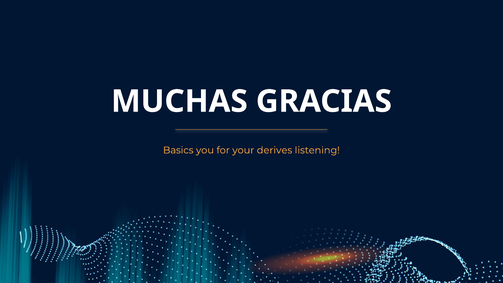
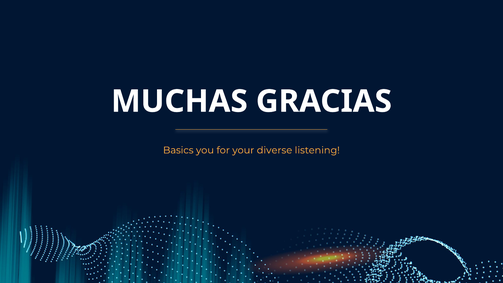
derives: derives -> diverse
